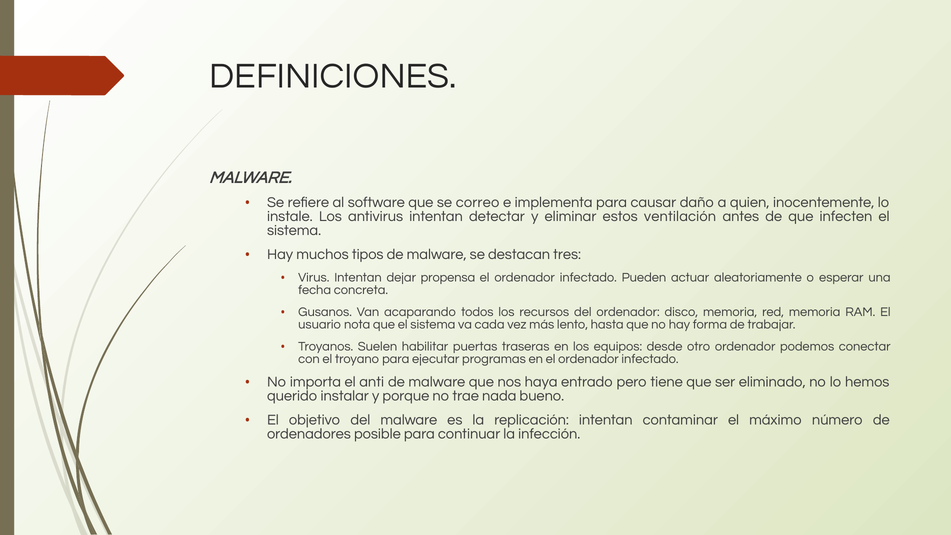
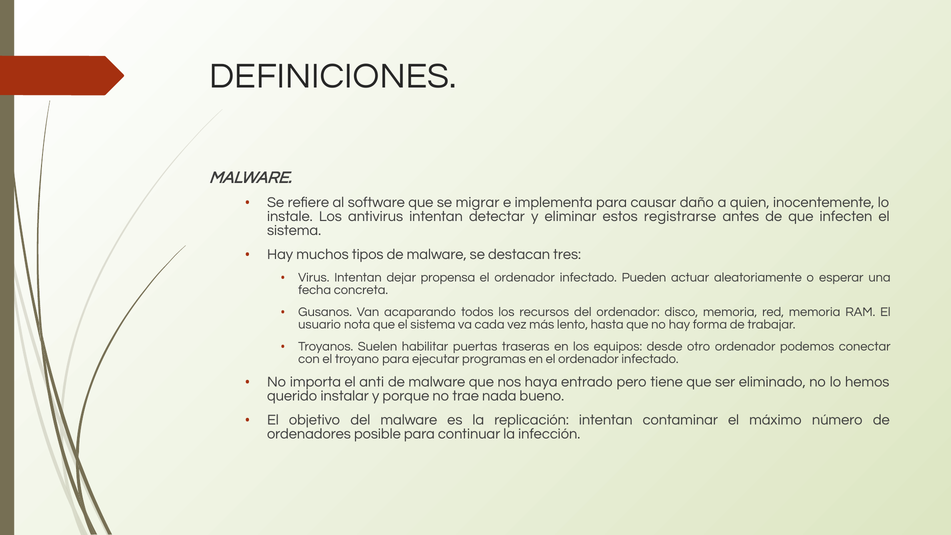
correo: correo -> migrar
ventilación: ventilación -> registrarse
